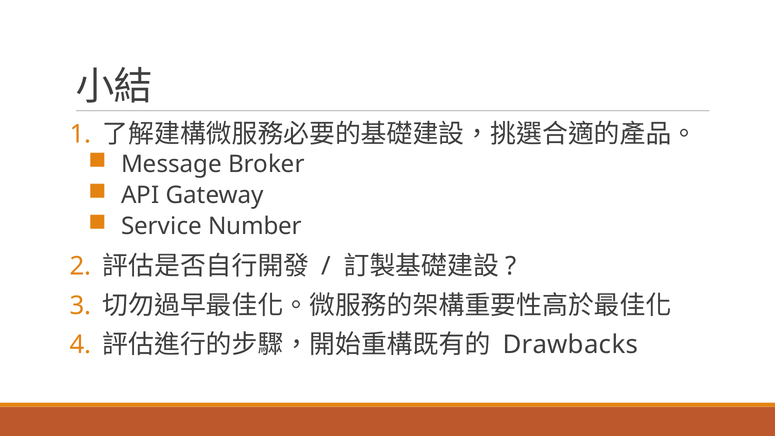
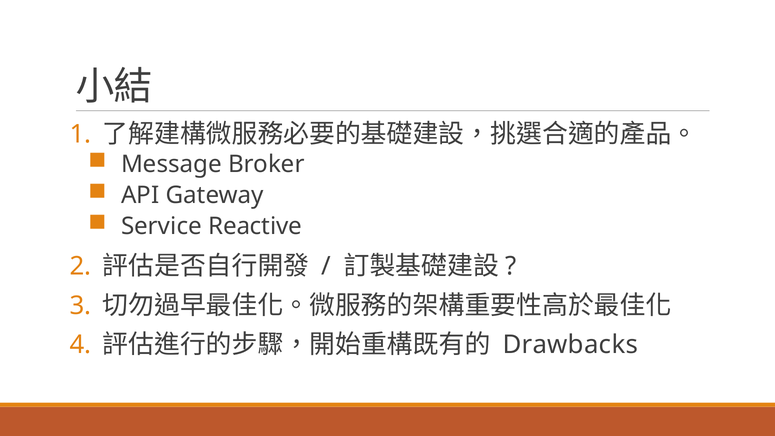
Number: Number -> Reactive
